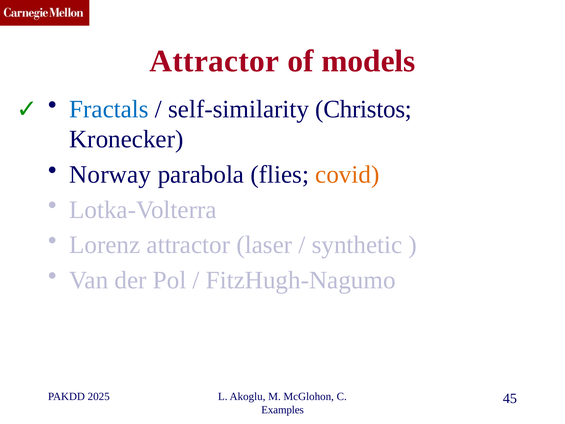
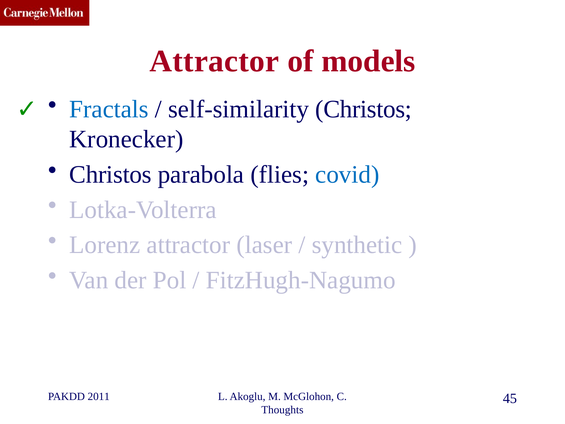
Norway at (110, 174): Norway -> Christos
covid colour: orange -> blue
2025: 2025 -> 2011
Examples: Examples -> Thoughts
